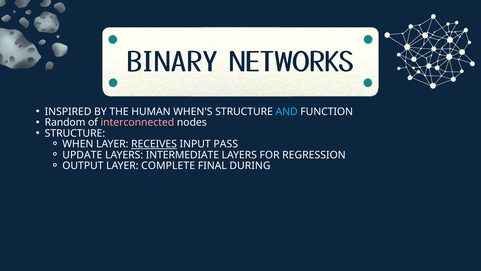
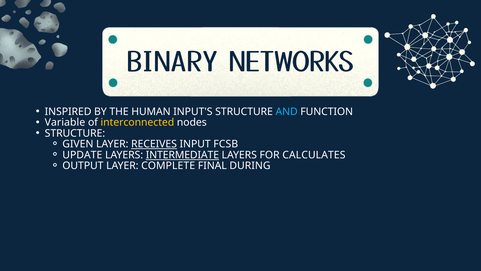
WHEN'S: WHEN'S -> INPUT'S
Random: Random -> Variable
interconnected colour: pink -> yellow
WHEN: WHEN -> GIVEN
PASS: PASS -> FCSB
INTERMEDIATE underline: none -> present
REGRESSION: REGRESSION -> CALCULATES
